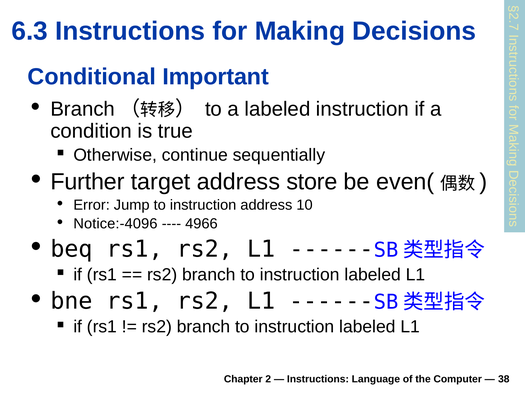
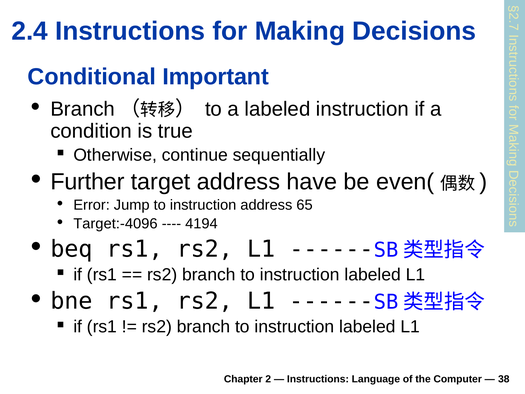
6.3: 6.3 -> 2.4
store: store -> have
10: 10 -> 65
Notice:-4096: Notice:-4096 -> Target:-4096
4966: 4966 -> 4194
